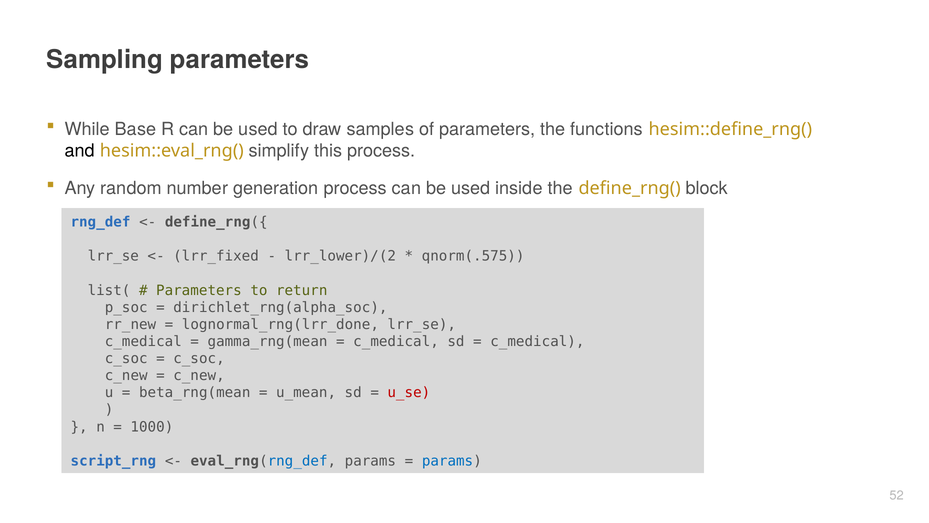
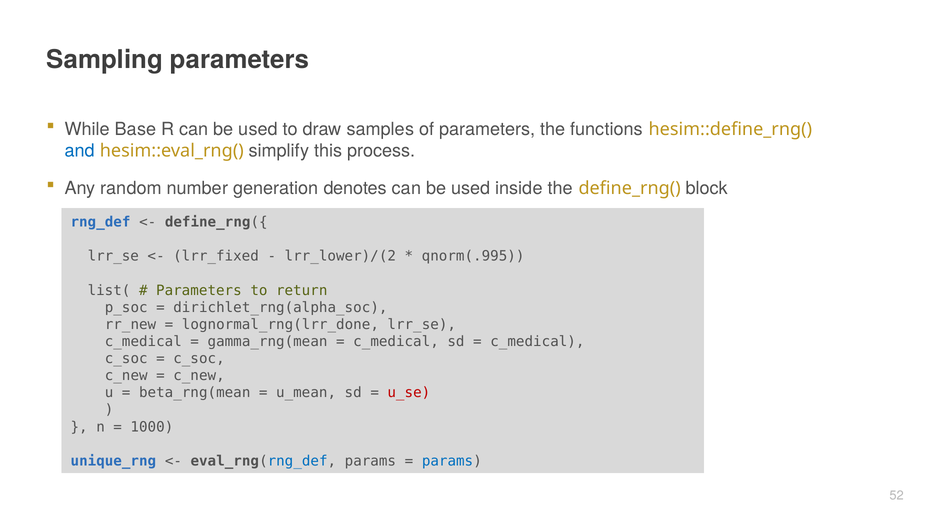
and colour: black -> blue
generation process: process -> denotes
qnorm(.575: qnorm(.575 -> qnorm(.995
script_rng: script_rng -> unique_rng
